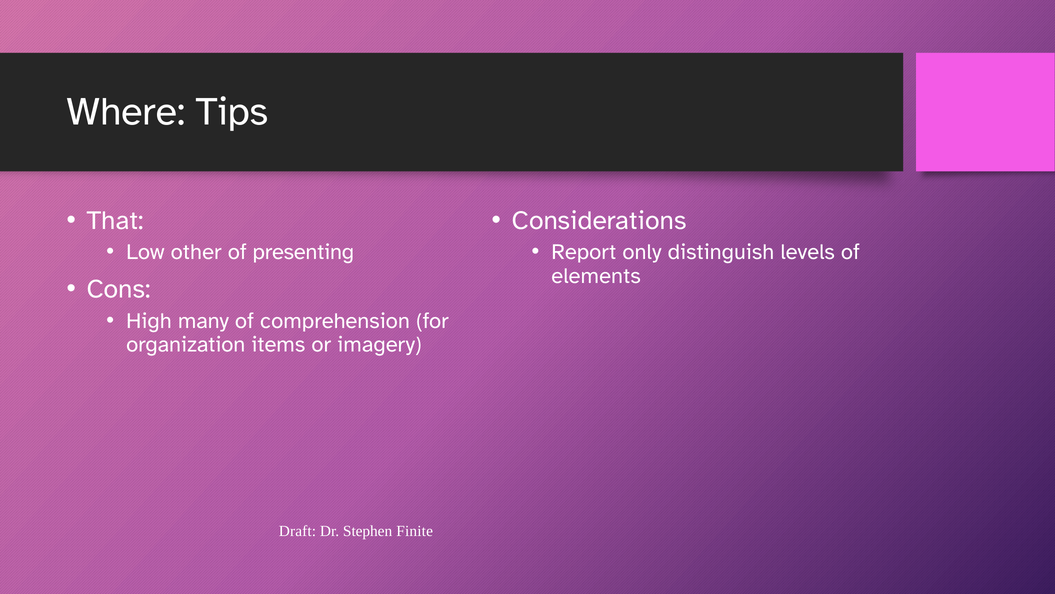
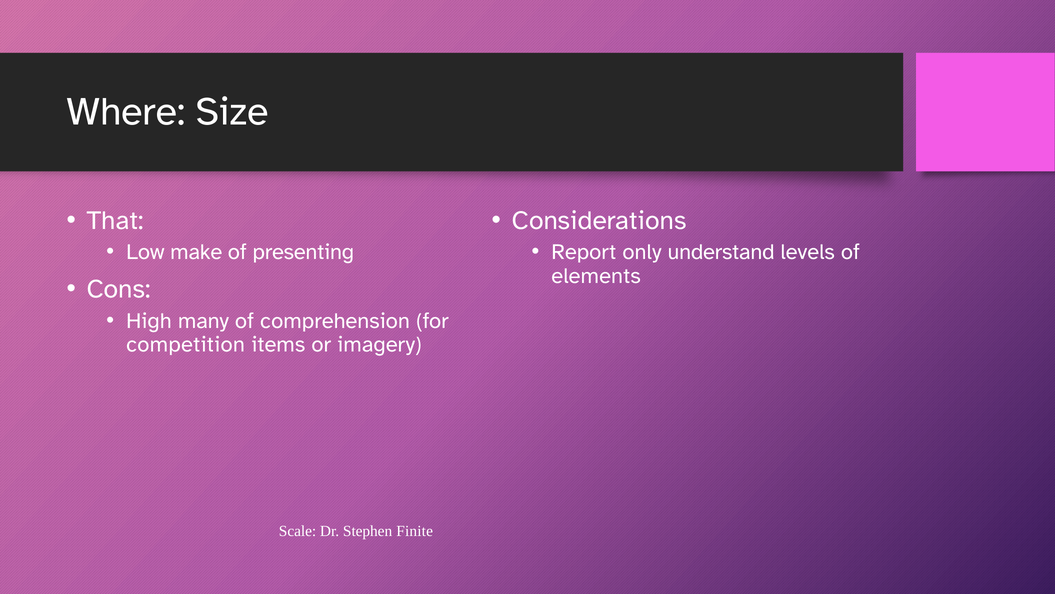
Tips: Tips -> Size
other: other -> make
distinguish: distinguish -> understand
organization: organization -> competition
Draft: Draft -> Scale
